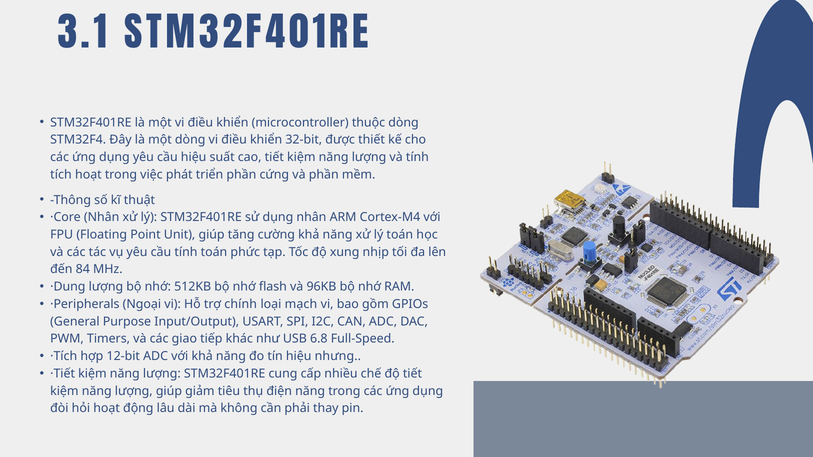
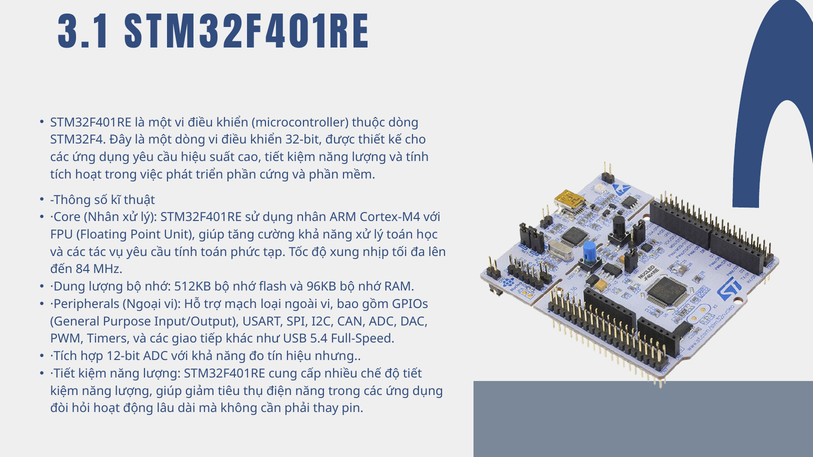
chính: chính -> mạch
mạch: mạch -> ngoài
6.8: 6.8 -> 5.4
